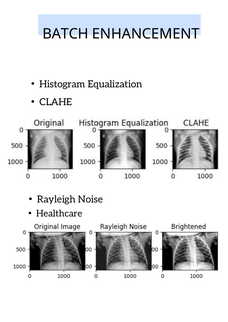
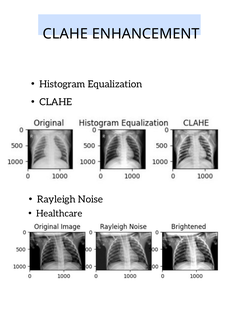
BATCH at (65, 34): BATCH -> CLAHE
